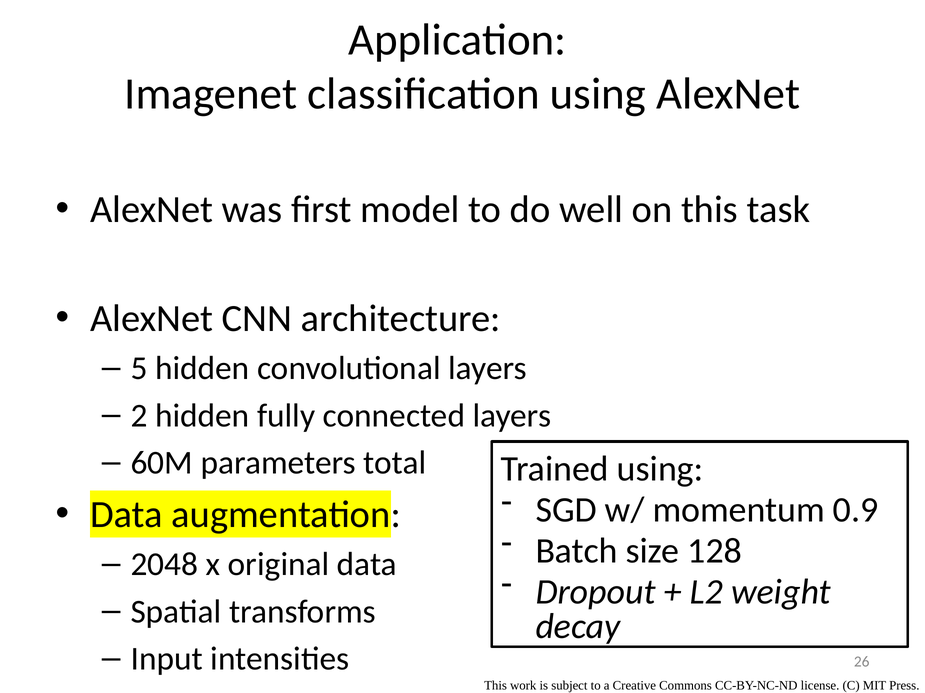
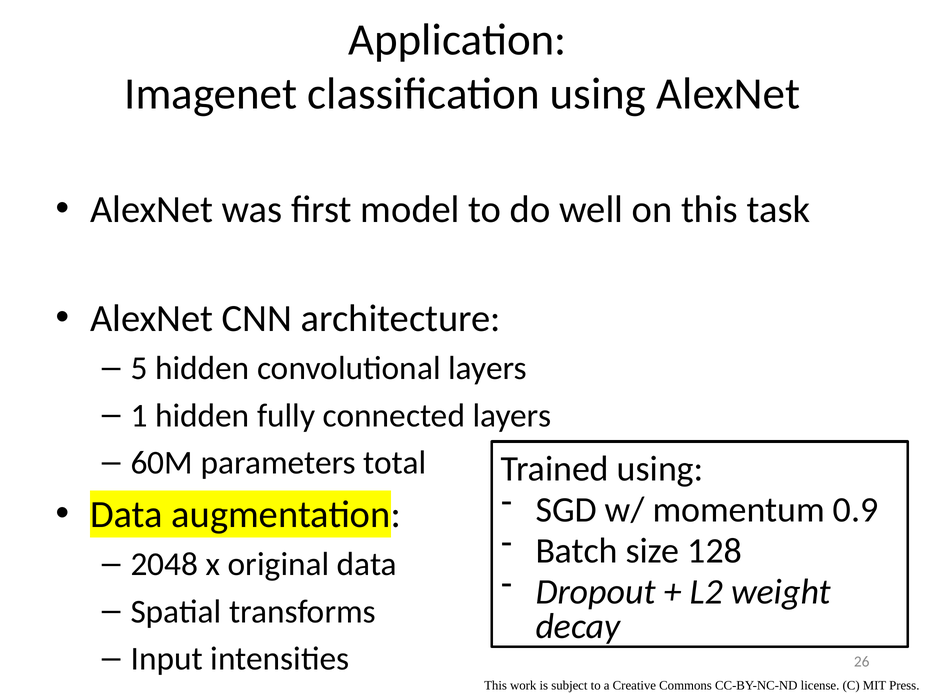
2: 2 -> 1
